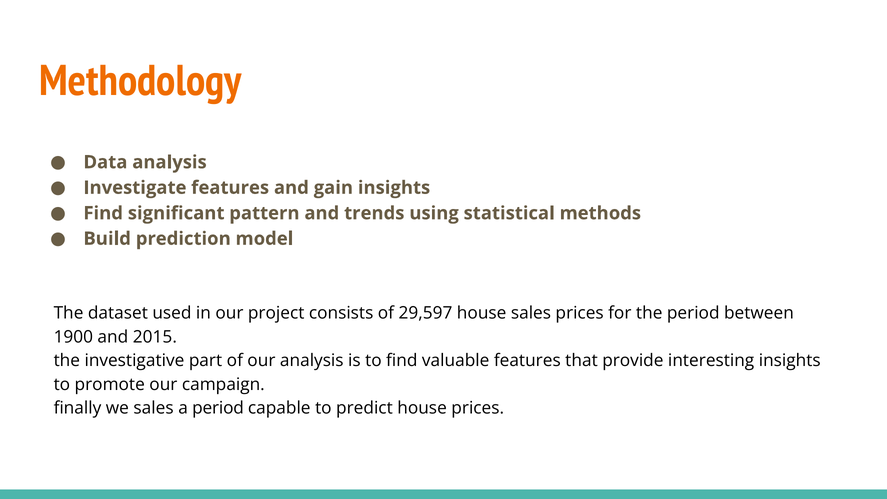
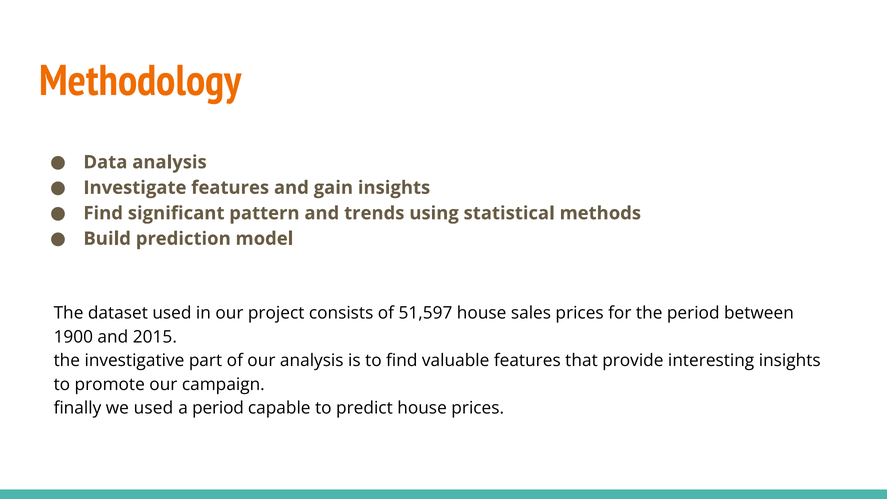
29,597: 29,597 -> 51,597
we sales: sales -> used
